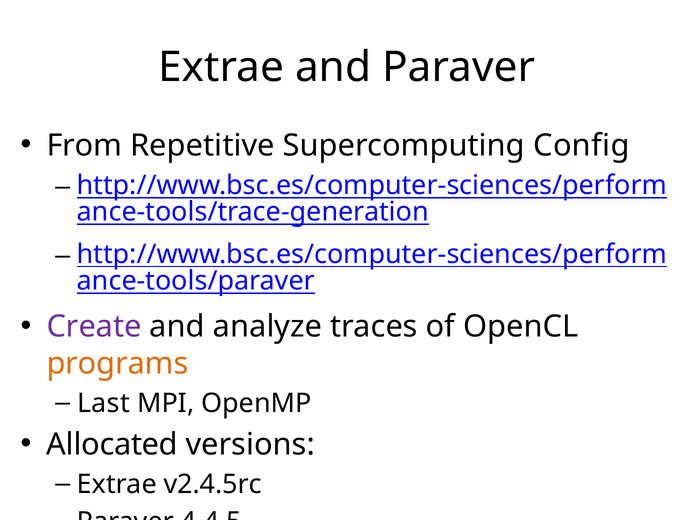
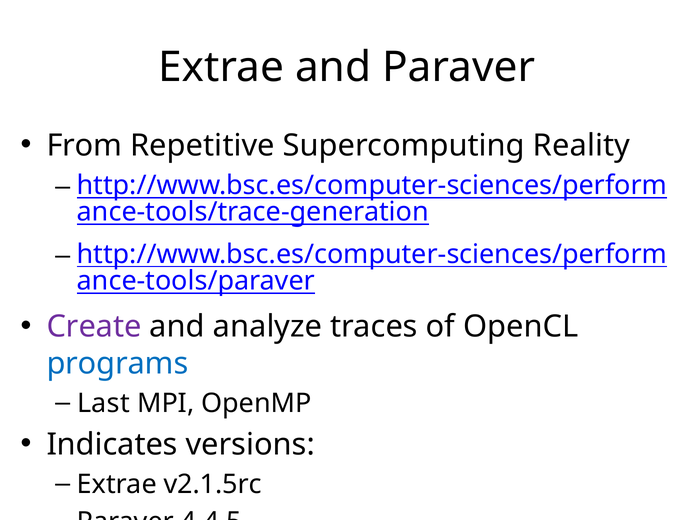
Config: Config -> Reality
programs colour: orange -> blue
Allocated: Allocated -> Indicates
v2.4.5rc: v2.4.5rc -> v2.1.5rc
